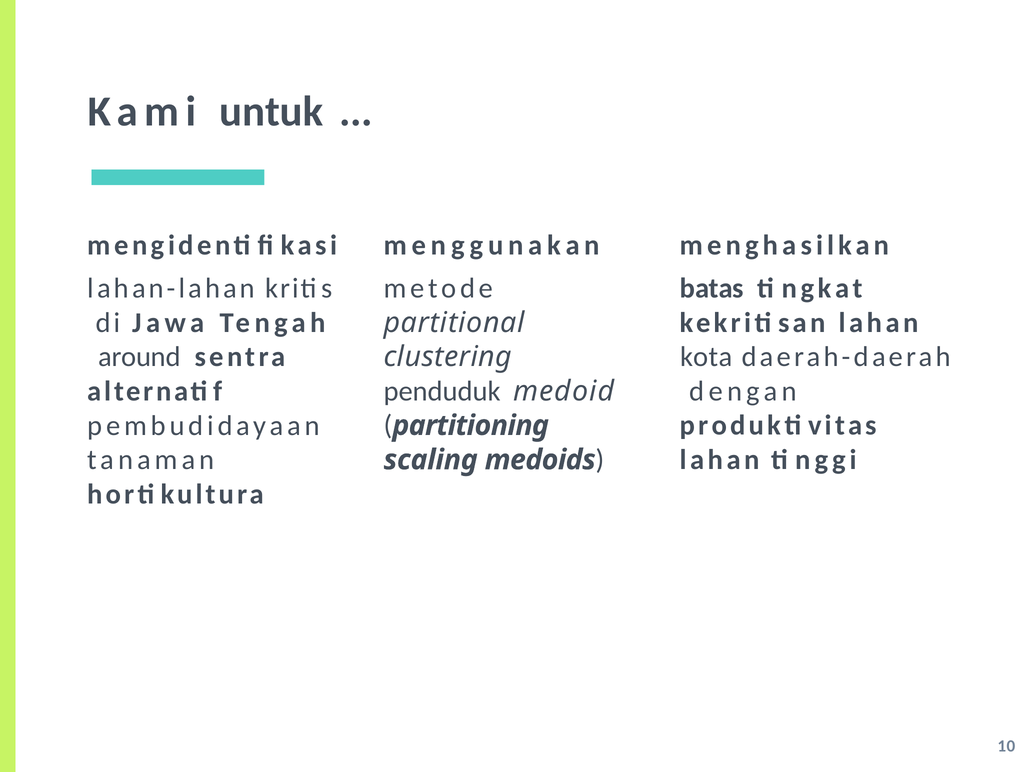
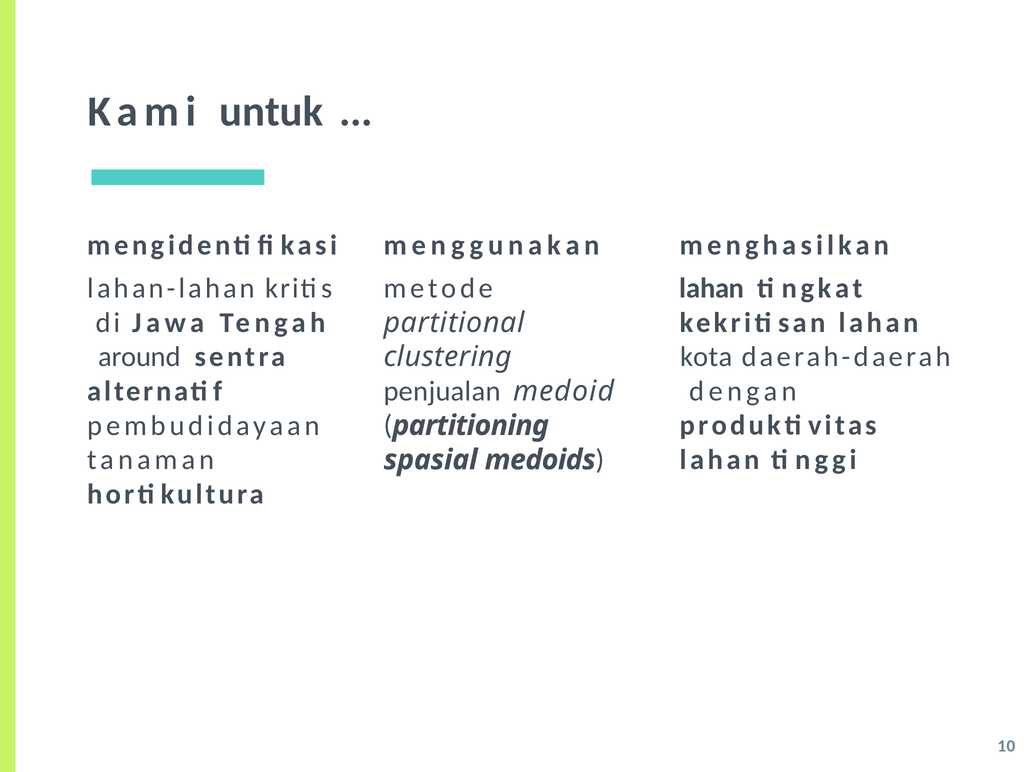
batas at (712, 288): batas -> lahan
penduduk: penduduk -> penjualan
scaling: scaling -> spasial
